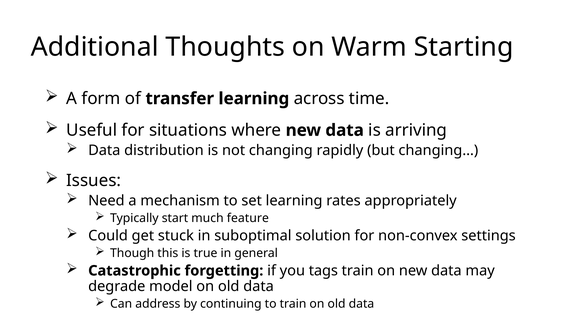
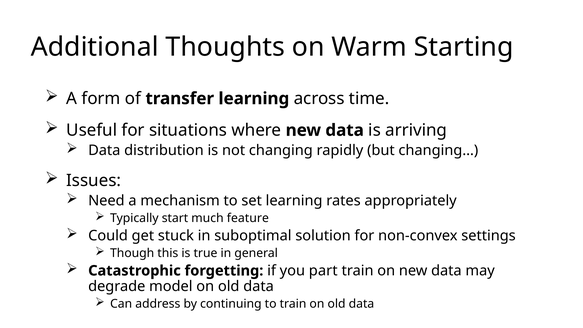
tags: tags -> part
